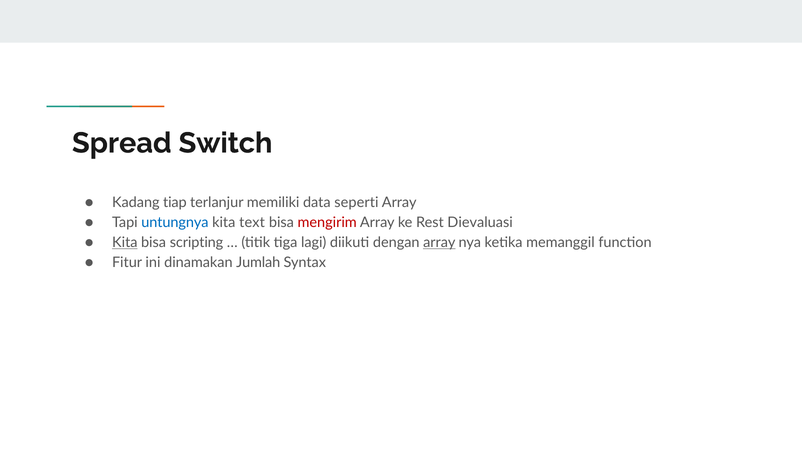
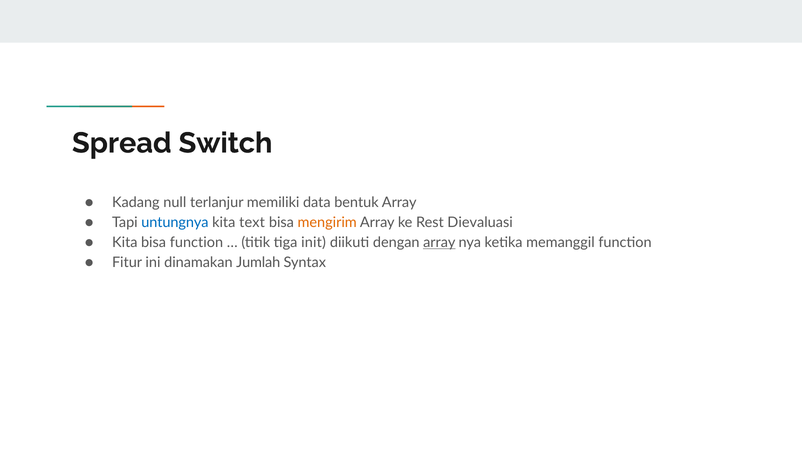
tiap: tiap -> null
seperti: seperti -> bentuk
mengirim colour: red -> orange
Kita at (125, 243) underline: present -> none
bisa scripting: scripting -> function
lagi: lagi -> init
